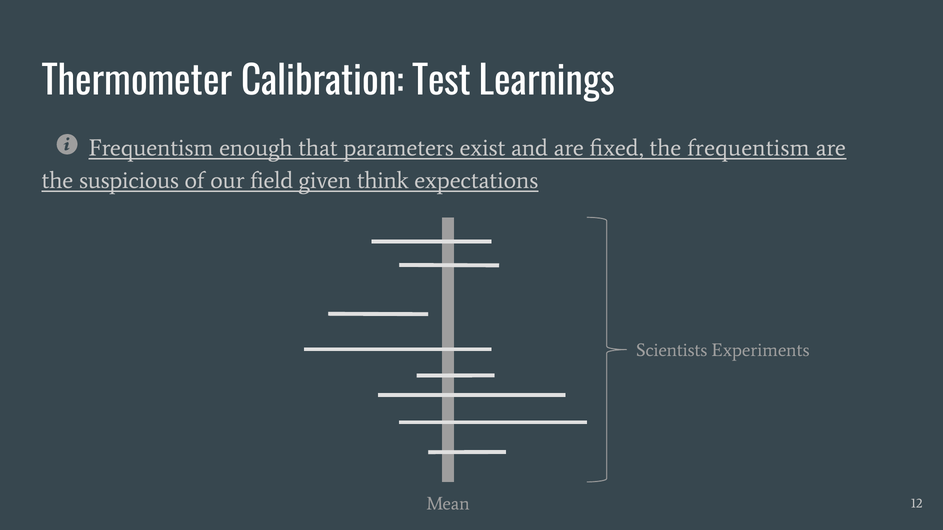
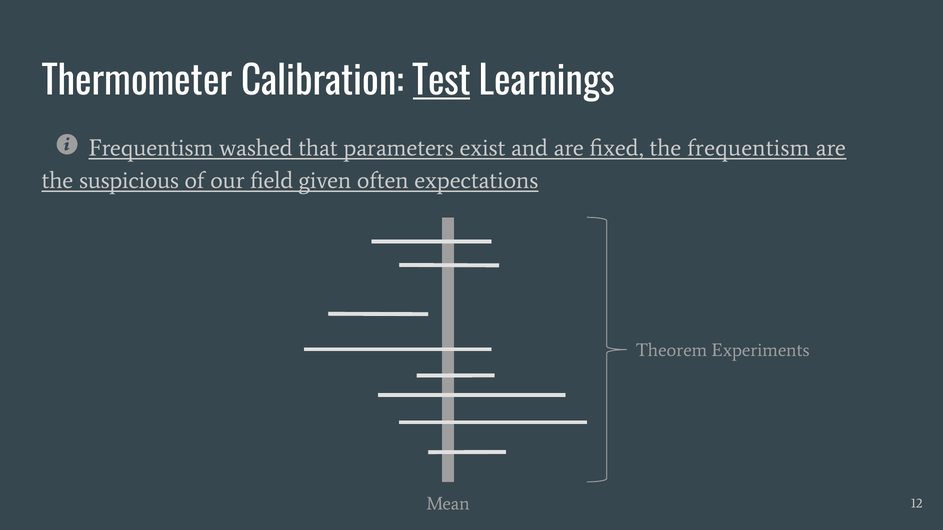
Test underline: none -> present
enough: enough -> washed
think: think -> often
Scientists: Scientists -> Theorem
